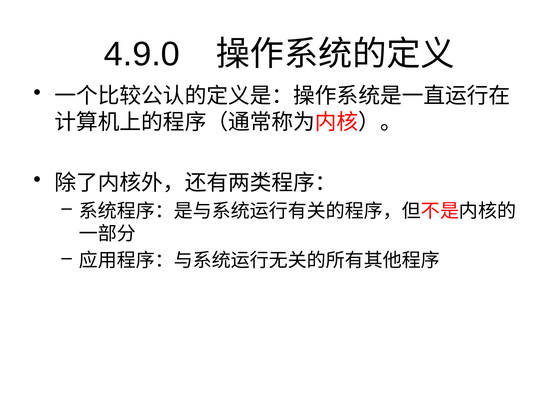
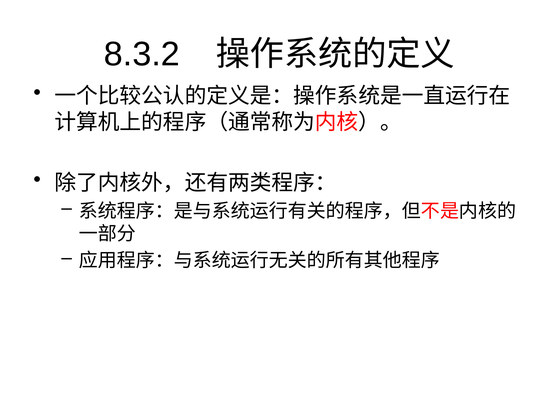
4.9.0: 4.9.0 -> 8.3.2
